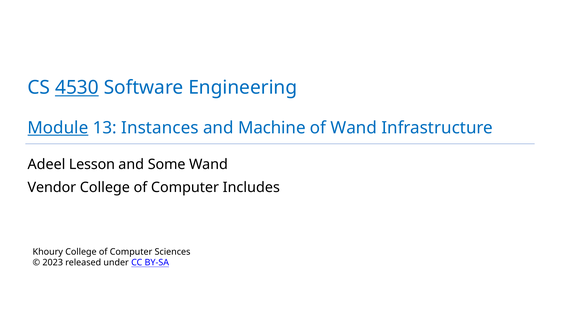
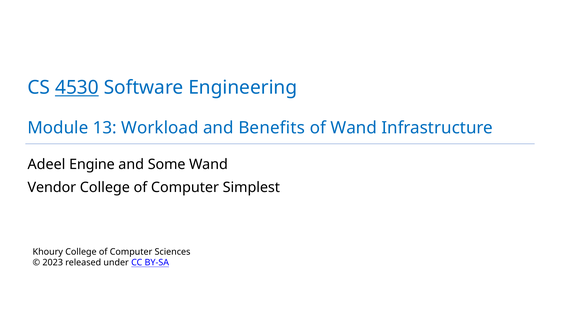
Module underline: present -> none
Instances: Instances -> Workload
Machine: Machine -> Benefits
Lesson: Lesson -> Engine
Includes: Includes -> Simplest
